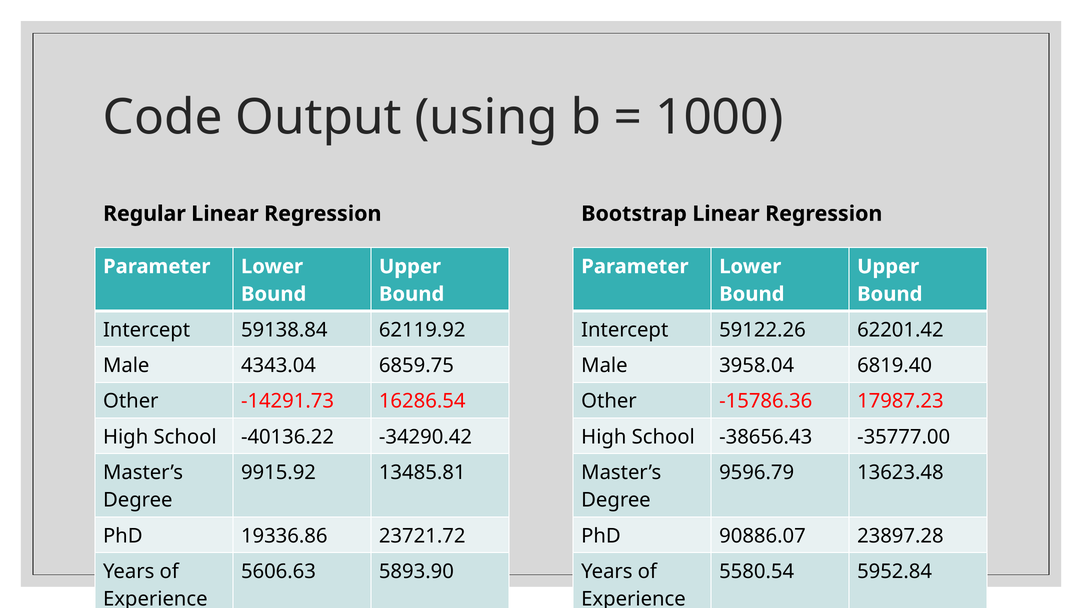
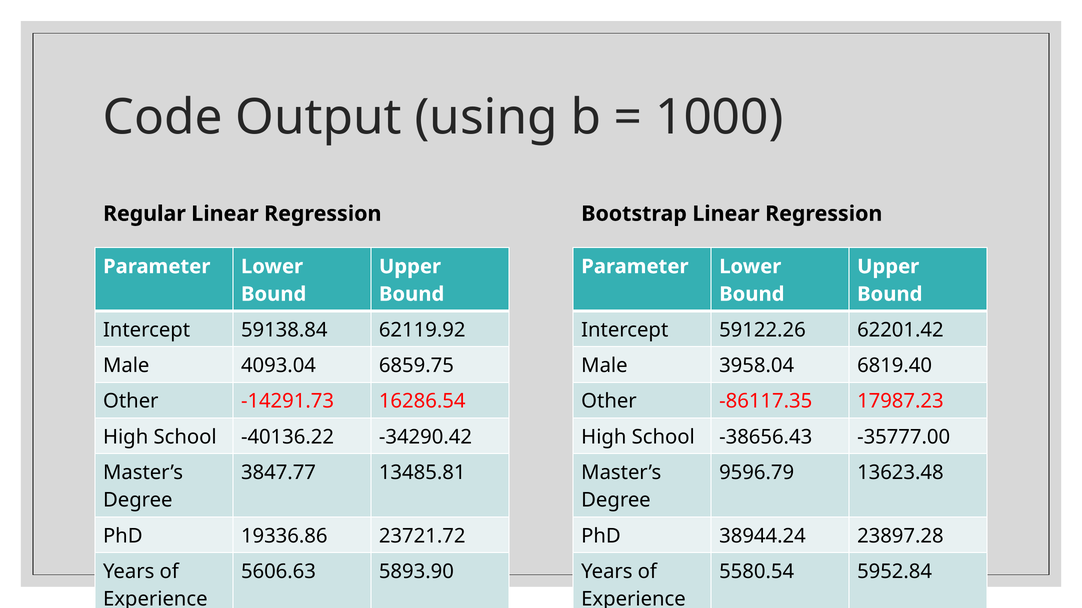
4343.04: 4343.04 -> 4093.04
-15786.36: -15786.36 -> -86117.35
9915.92: 9915.92 -> 3847.77
90886.07: 90886.07 -> 38944.24
